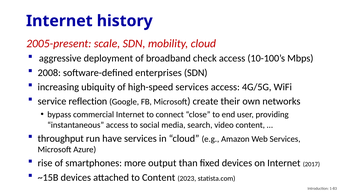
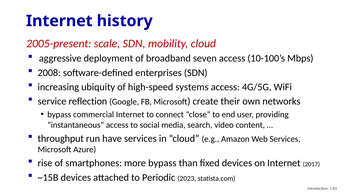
check: check -> seven
high-speed services: services -> systems
more output: output -> bypass
to Content: Content -> Periodic
